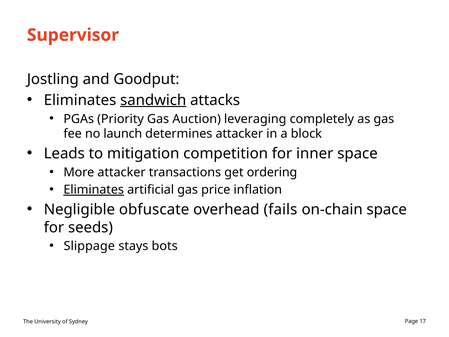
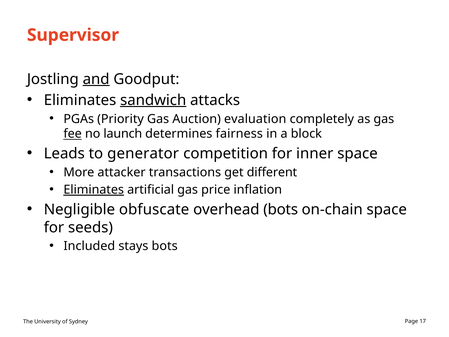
and underline: none -> present
leveraging: leveraging -> evaluation
fee underline: none -> present
determines attacker: attacker -> fairness
mitigation: mitigation -> generator
ordering: ordering -> different
overhead fails: fails -> bots
Slippage: Slippage -> Included
